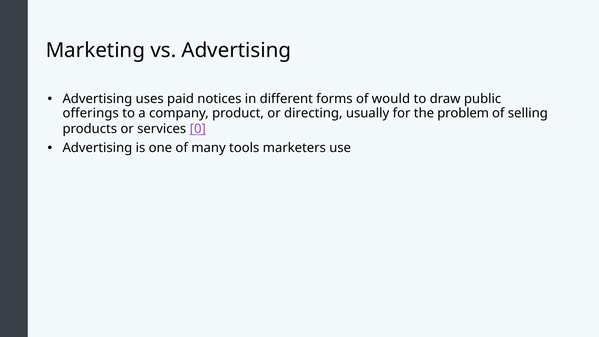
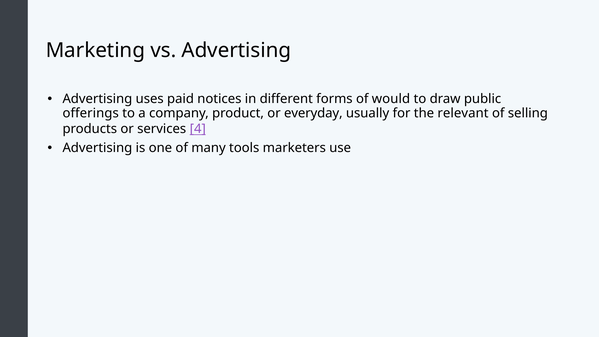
directing: directing -> everyday
problem: problem -> relevant
0: 0 -> 4
